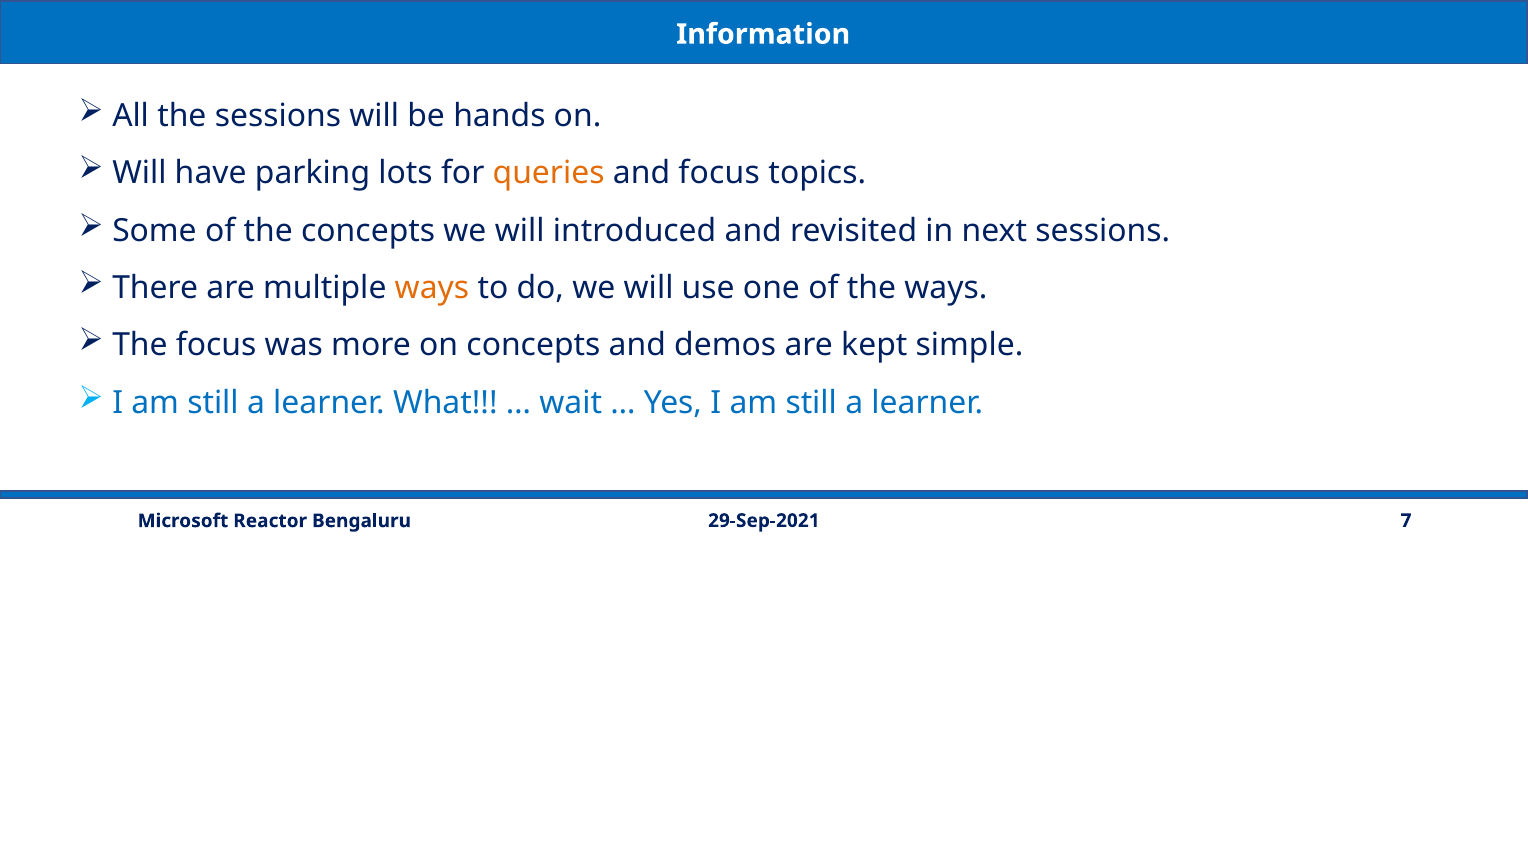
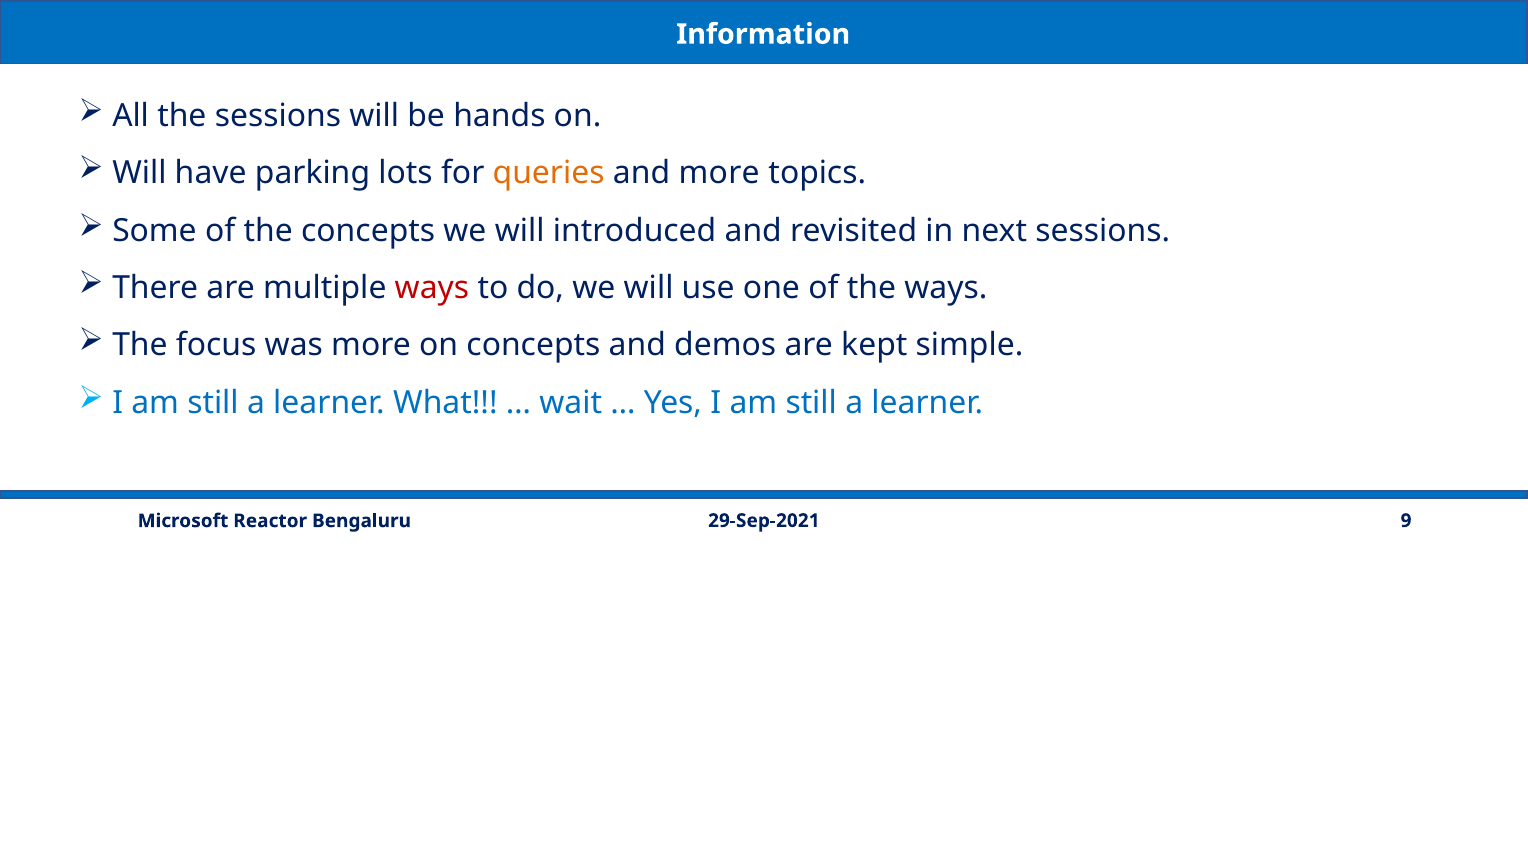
and focus: focus -> more
ways at (432, 288) colour: orange -> red
7: 7 -> 9
